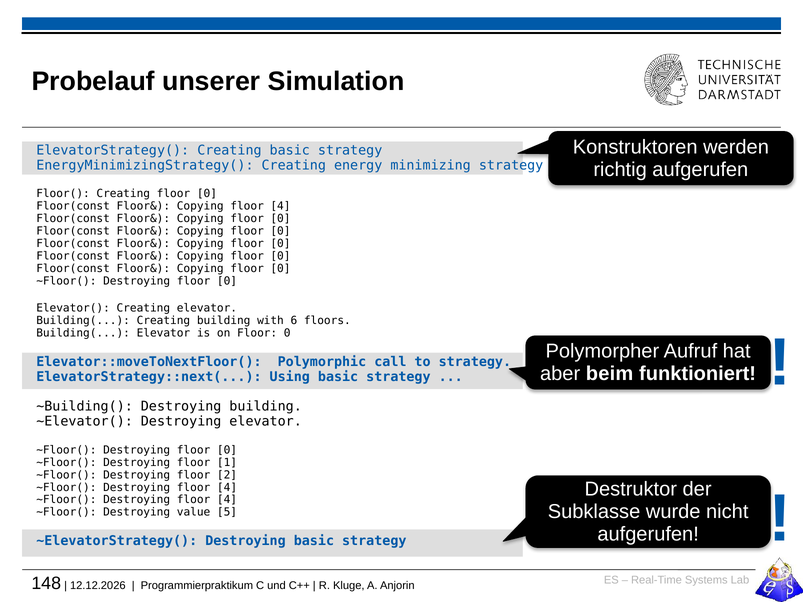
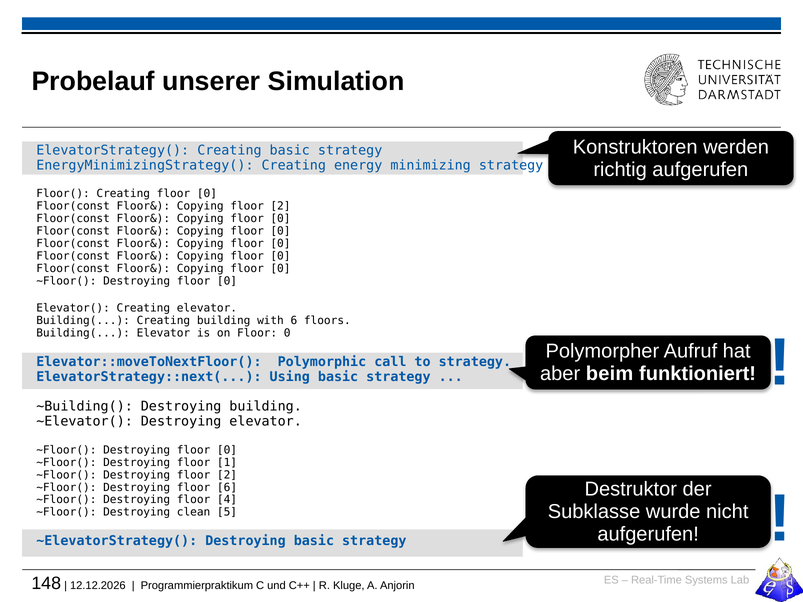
Copying floor 4: 4 -> 2
4 at (227, 488): 4 -> 6
value: value -> clean
